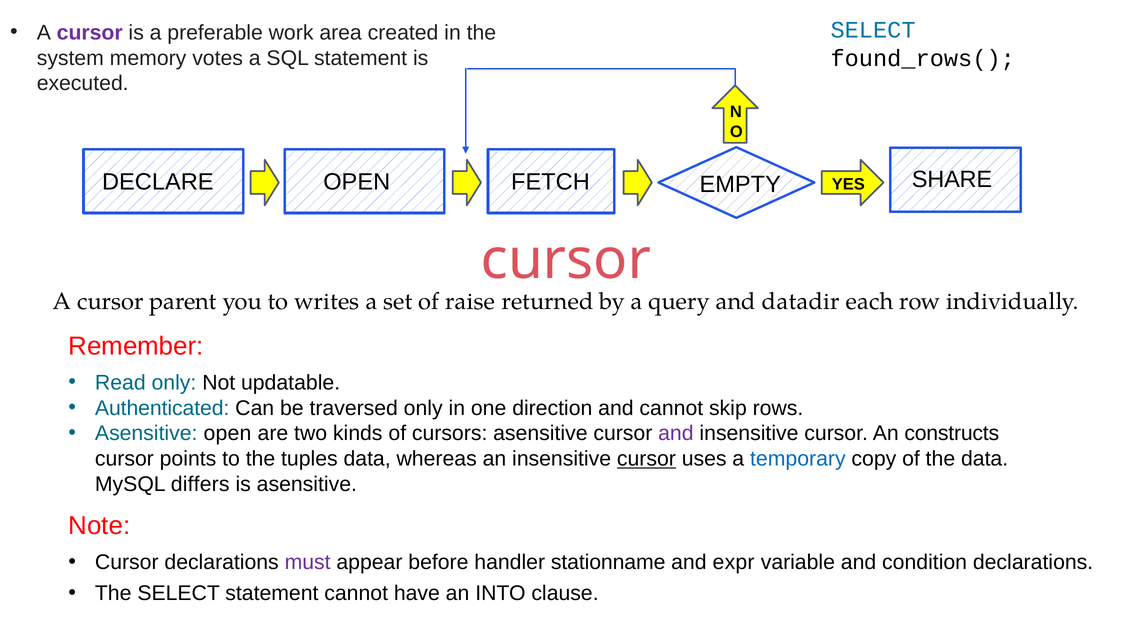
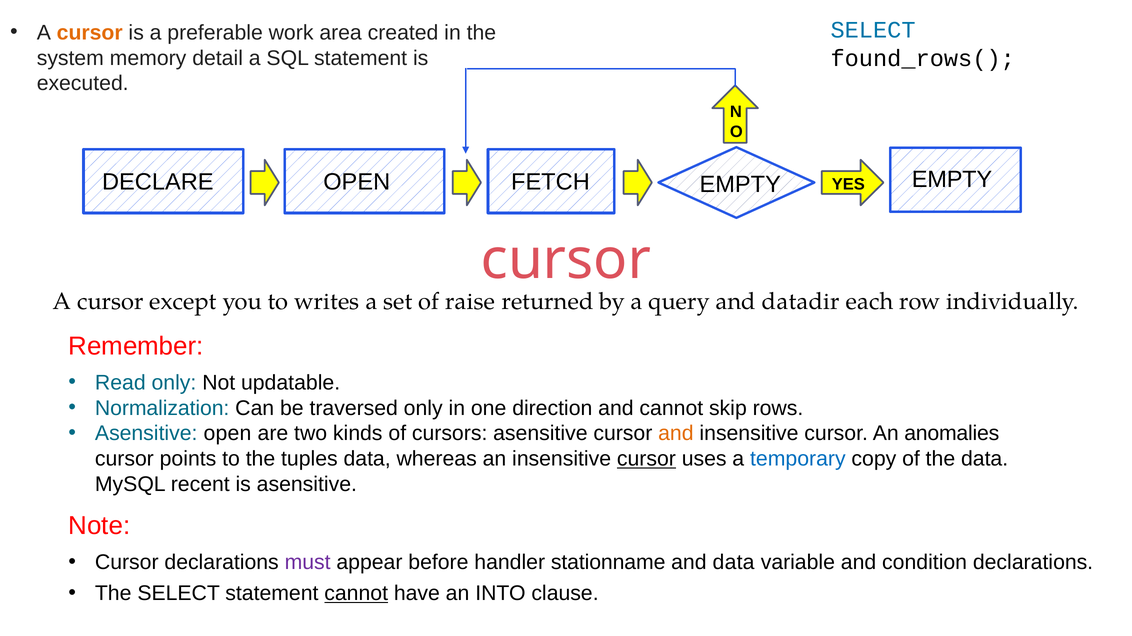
cursor at (90, 33) colour: purple -> orange
votes: votes -> detail
FETCH SHARE: SHARE -> EMPTY
parent: parent -> except
Authenticated: Authenticated -> Normalization
and at (676, 434) colour: purple -> orange
constructs: constructs -> anomalies
differs: differs -> recent
and expr: expr -> data
cannot at (356, 594) underline: none -> present
